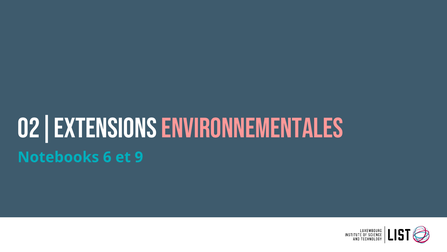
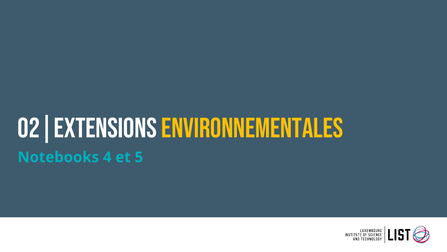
environnementales colour: pink -> yellow
6: 6 -> 4
9: 9 -> 5
